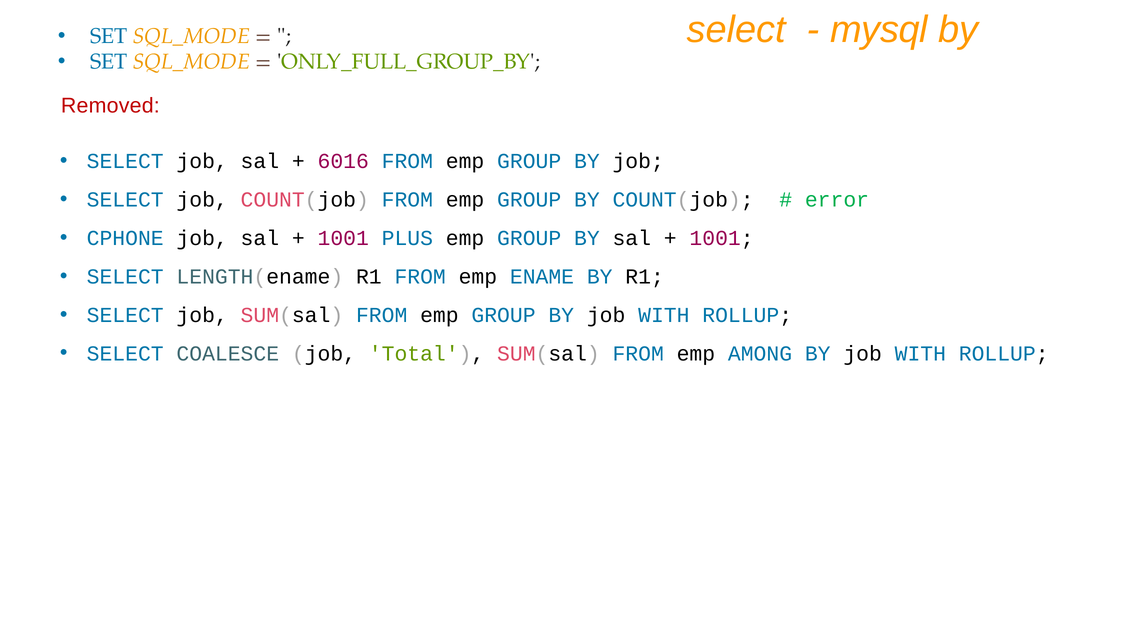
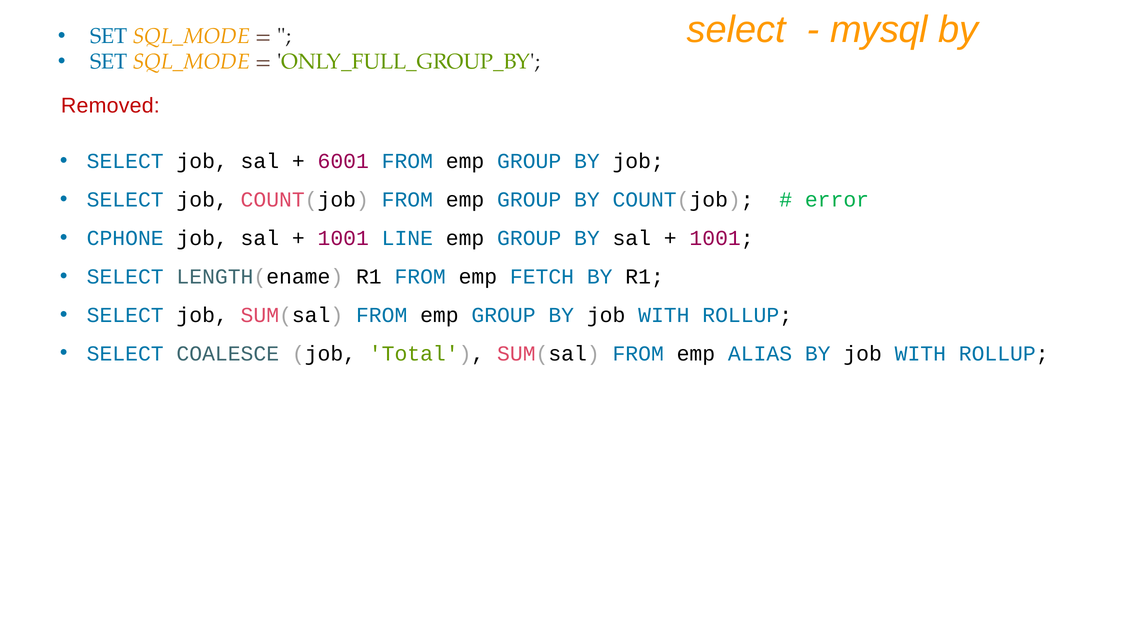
6016: 6016 -> 6001
PLUS: PLUS -> LINE
ENAME: ENAME -> FETCH
AMONG: AMONG -> ALIAS
